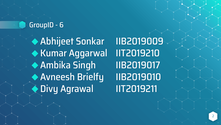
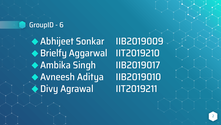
Kumar: Kumar -> Brielfy
Brielfy: Brielfy -> Aditya
